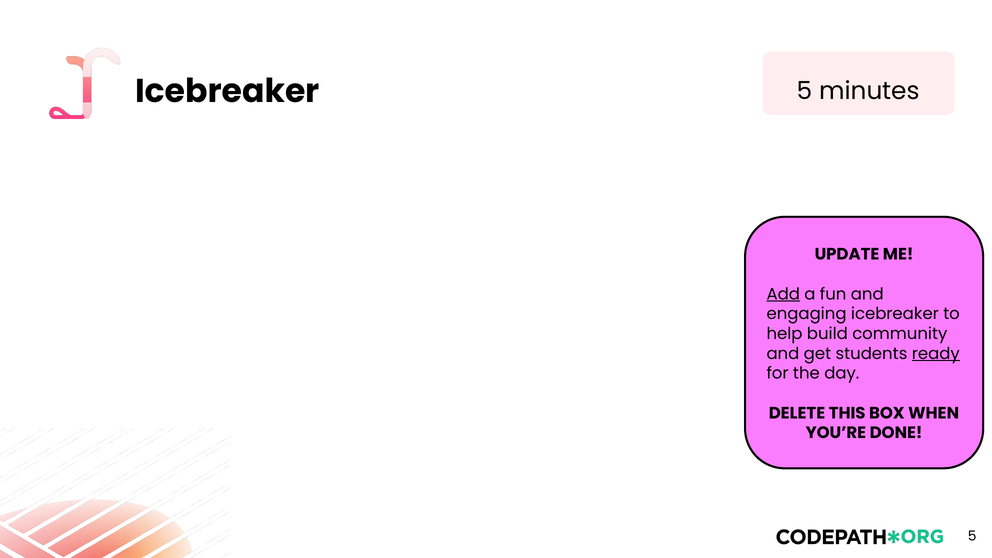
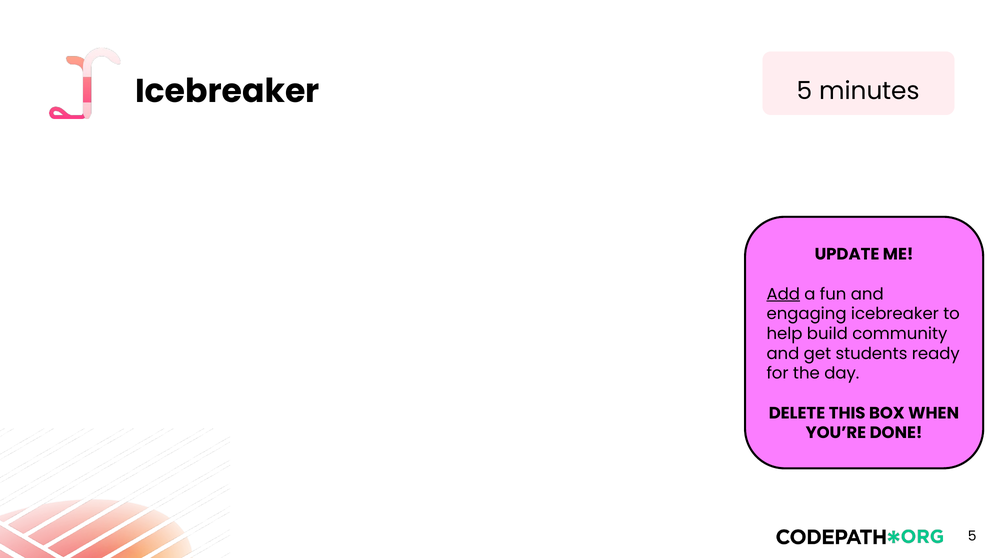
ready underline: present -> none
